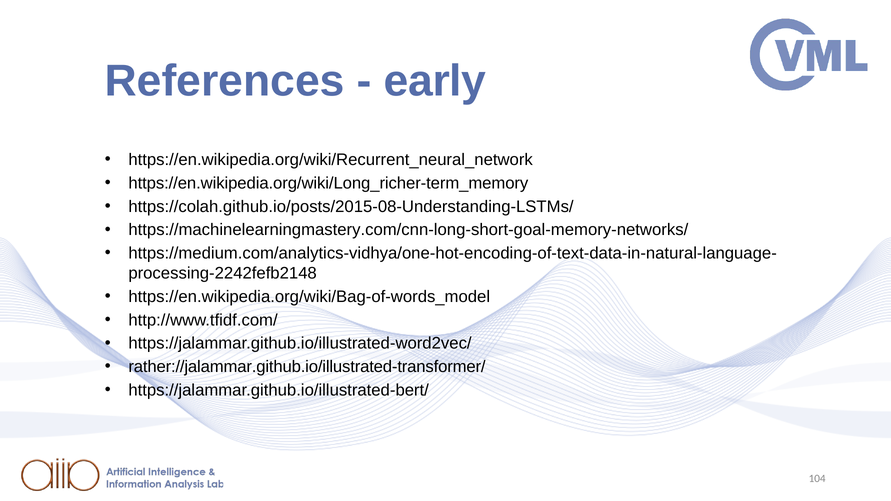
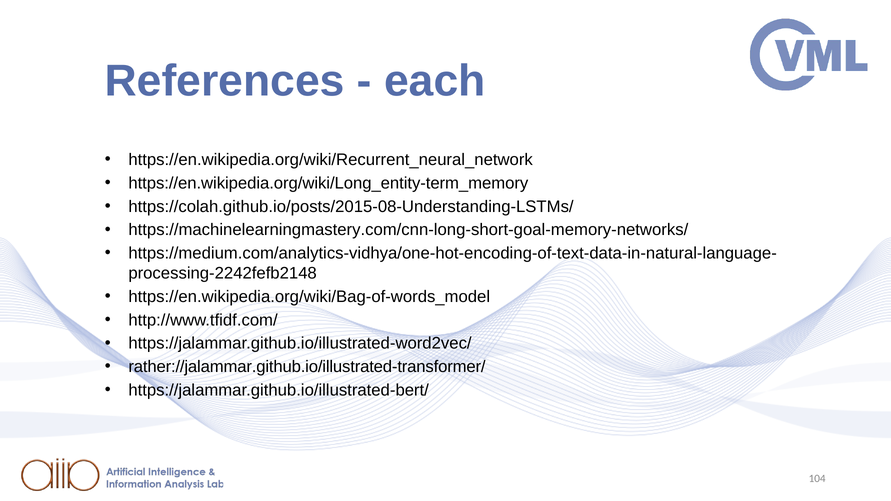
early: early -> each
https://en.wikipedia.org/wiki/Long_richer-term_memory: https://en.wikipedia.org/wiki/Long_richer-term_memory -> https://en.wikipedia.org/wiki/Long_entity-term_memory
